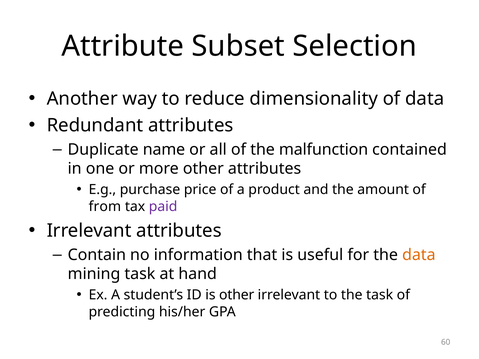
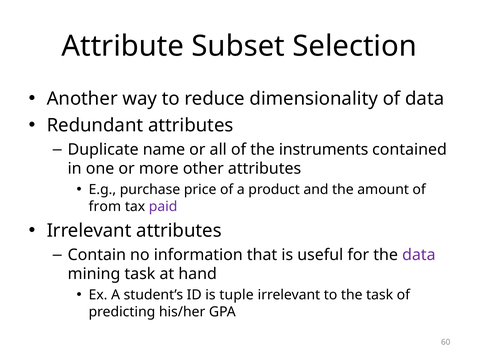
malfunction: malfunction -> instruments
data at (419, 255) colour: orange -> purple
is other: other -> tuple
